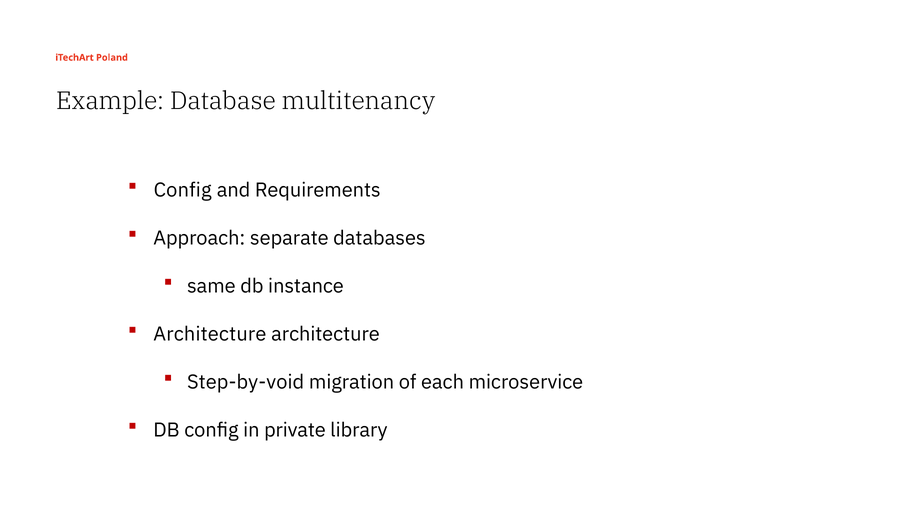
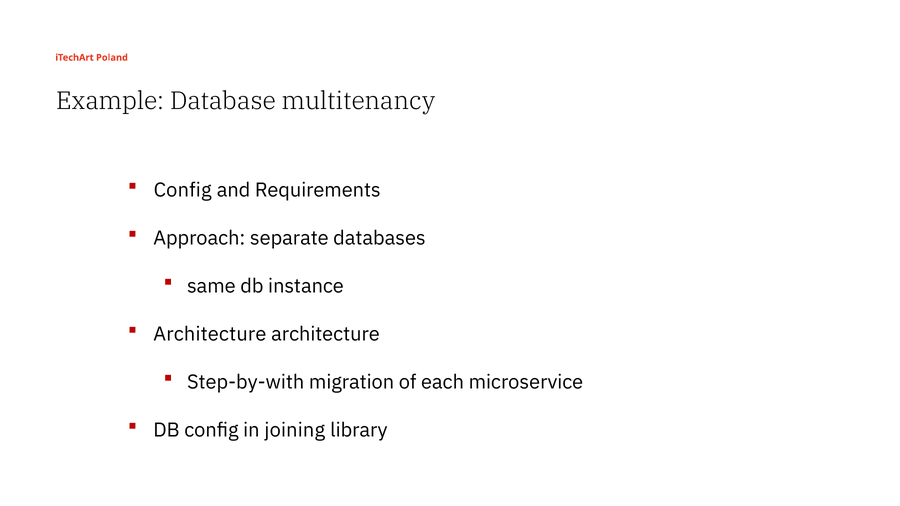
Step-by-void: Step-by-void -> Step-by-with
private: private -> joining
